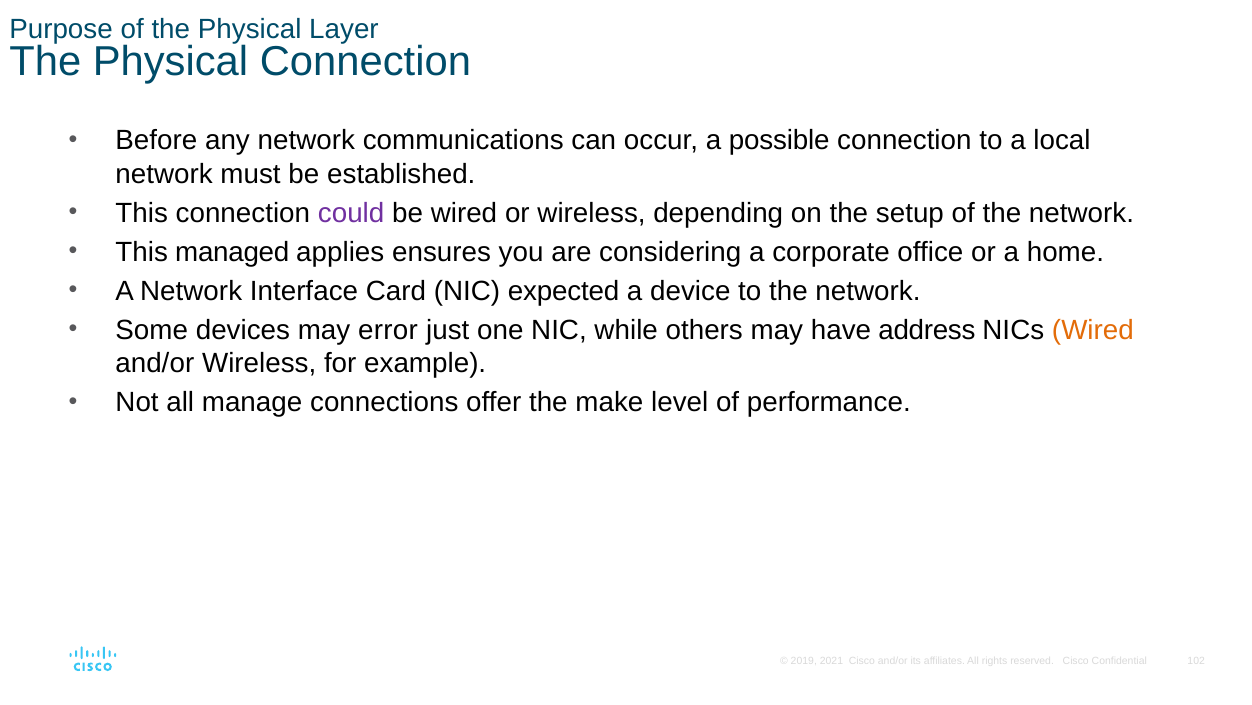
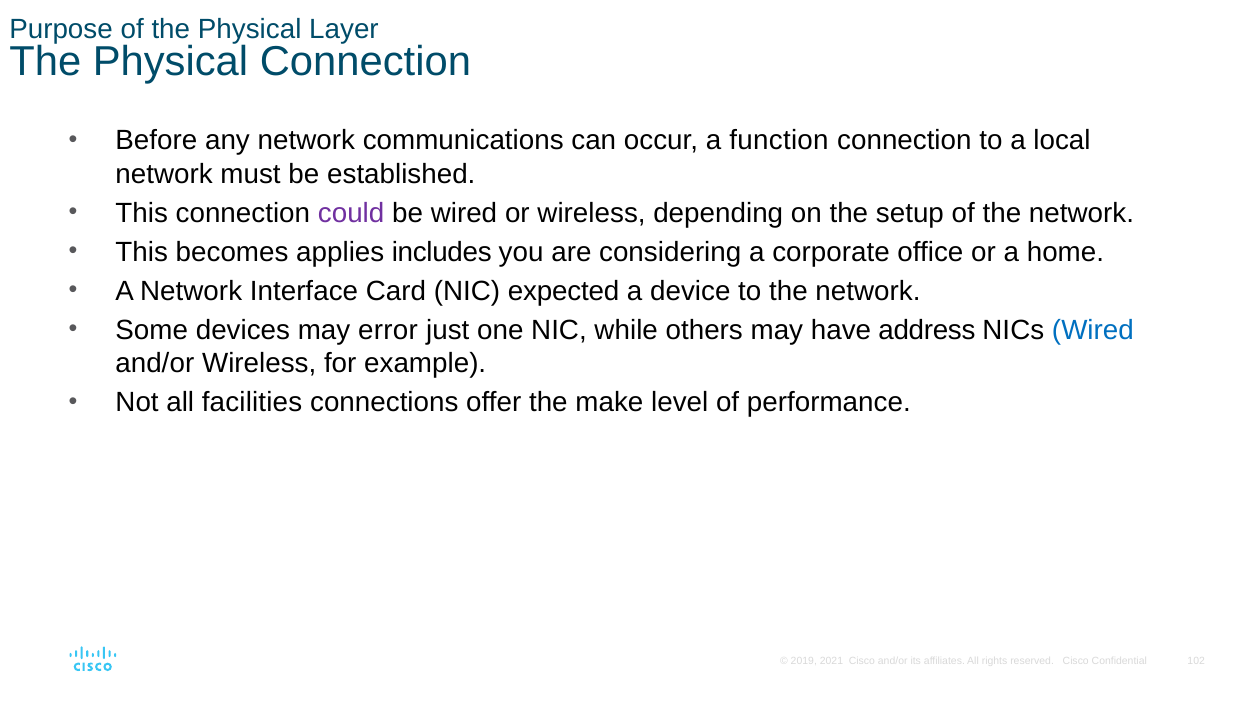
possible: possible -> function
managed: managed -> becomes
ensures: ensures -> includes
Wired at (1093, 330) colour: orange -> blue
manage: manage -> facilities
